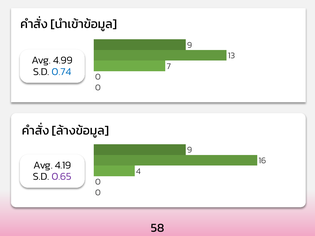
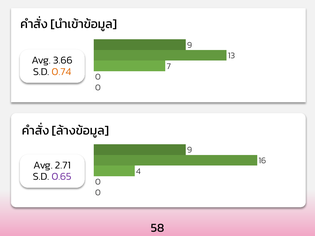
4.99: 4.99 -> 3.66
0.74 colour: blue -> orange
4.19: 4.19 -> 2.71
